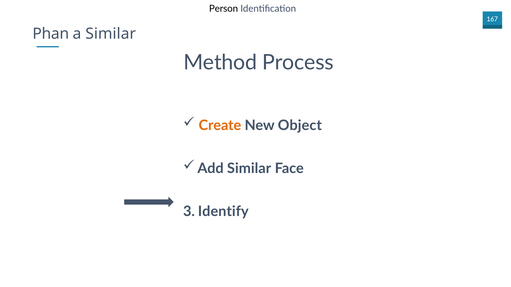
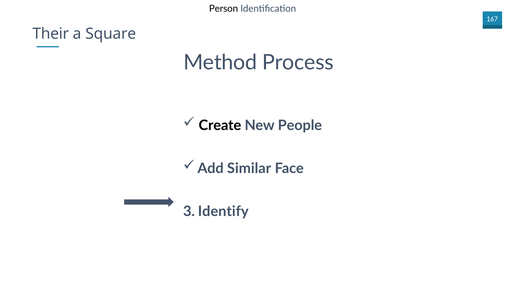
Phan: Phan -> Their
a Similar: Similar -> Square
Create colour: orange -> black
Object: Object -> People
